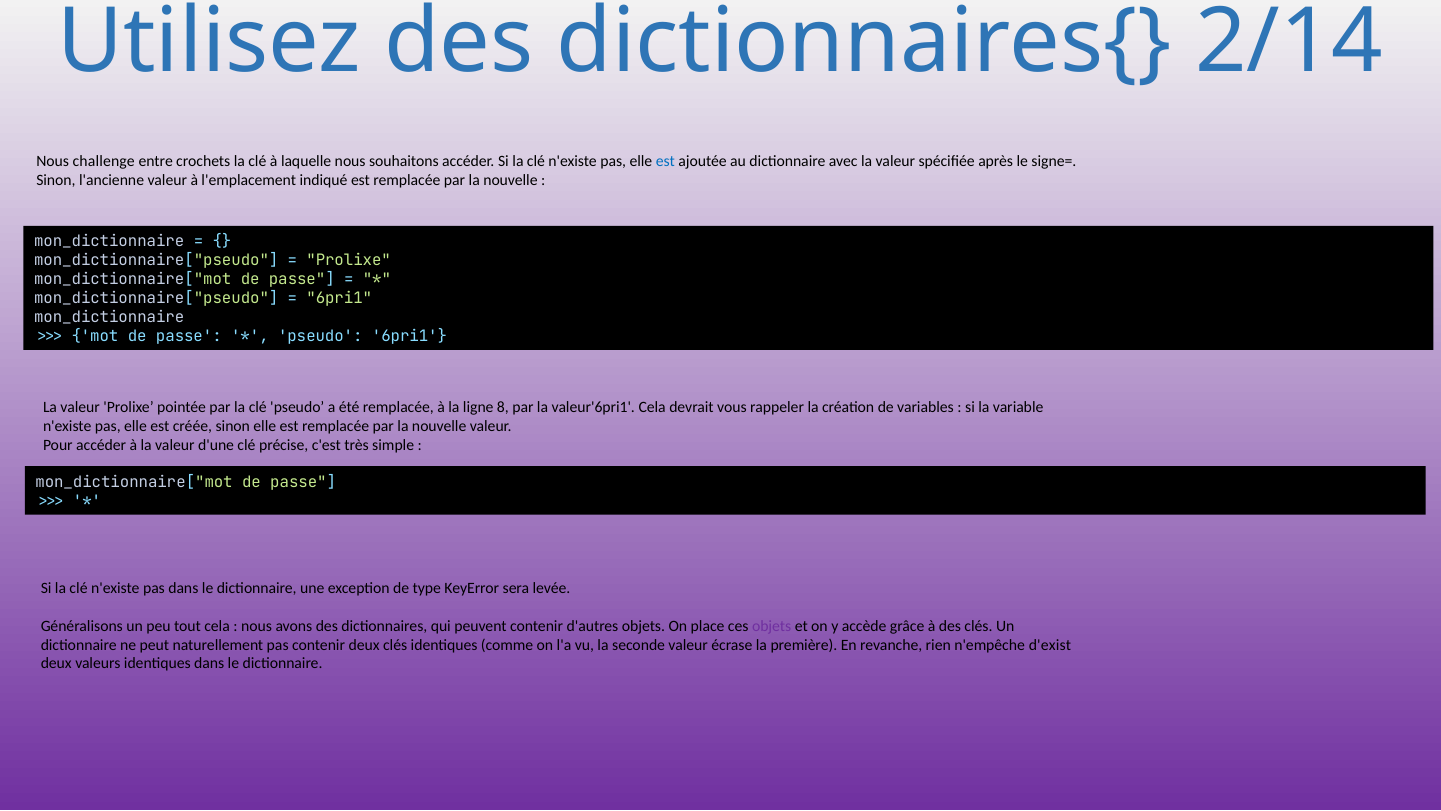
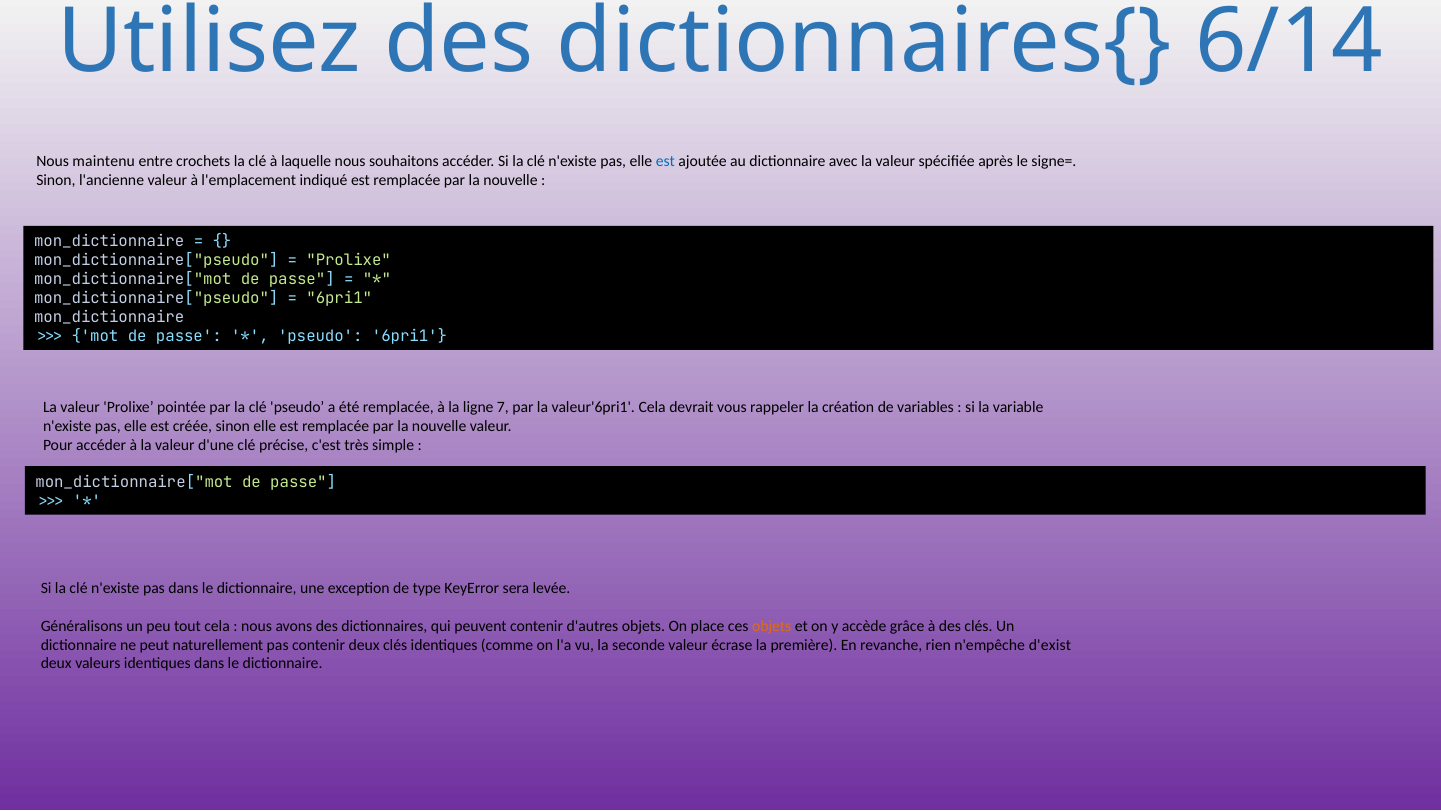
2/14: 2/14 -> 6/14
challenge: challenge -> maintenu
8: 8 -> 7
objets at (772, 626) colour: purple -> orange
